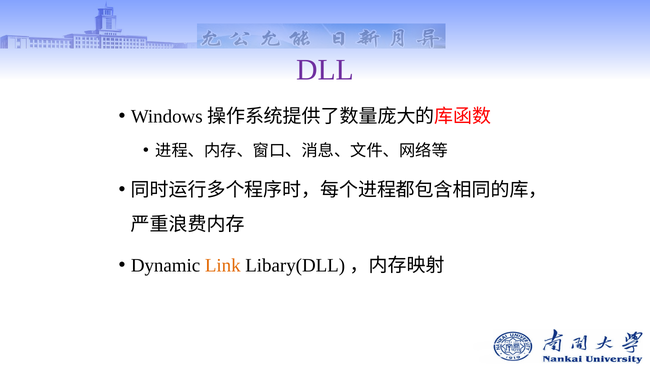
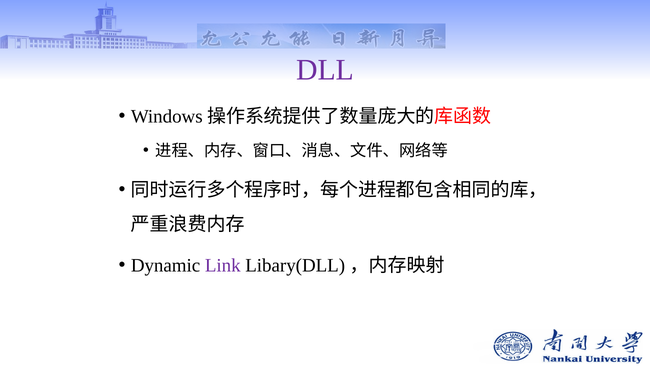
Link colour: orange -> purple
